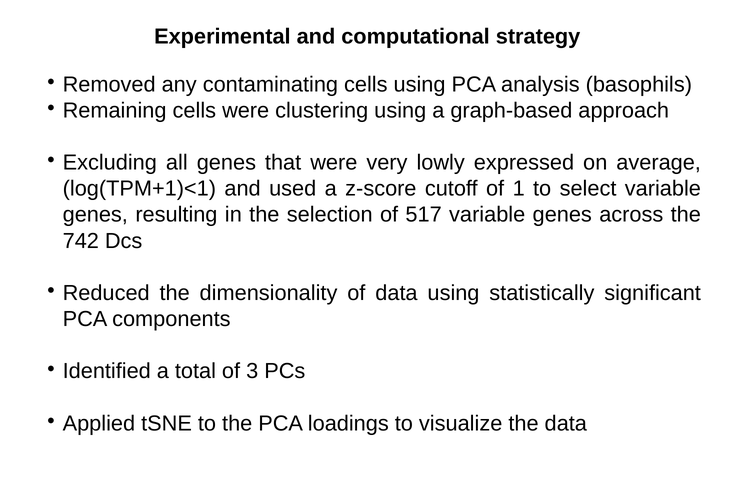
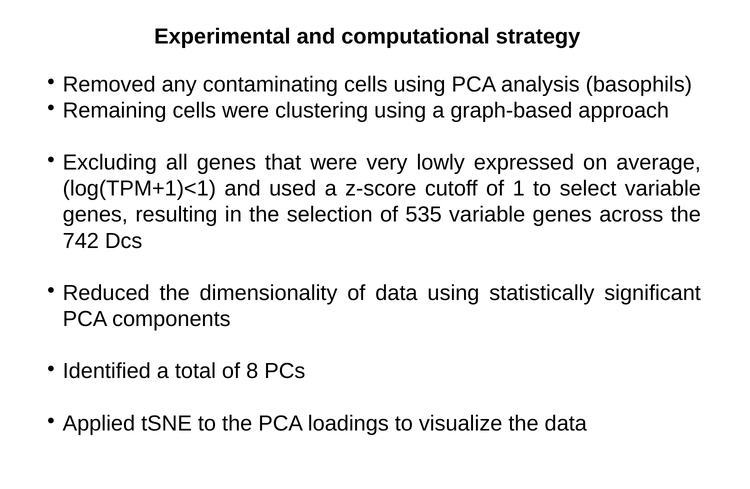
517: 517 -> 535
3: 3 -> 8
